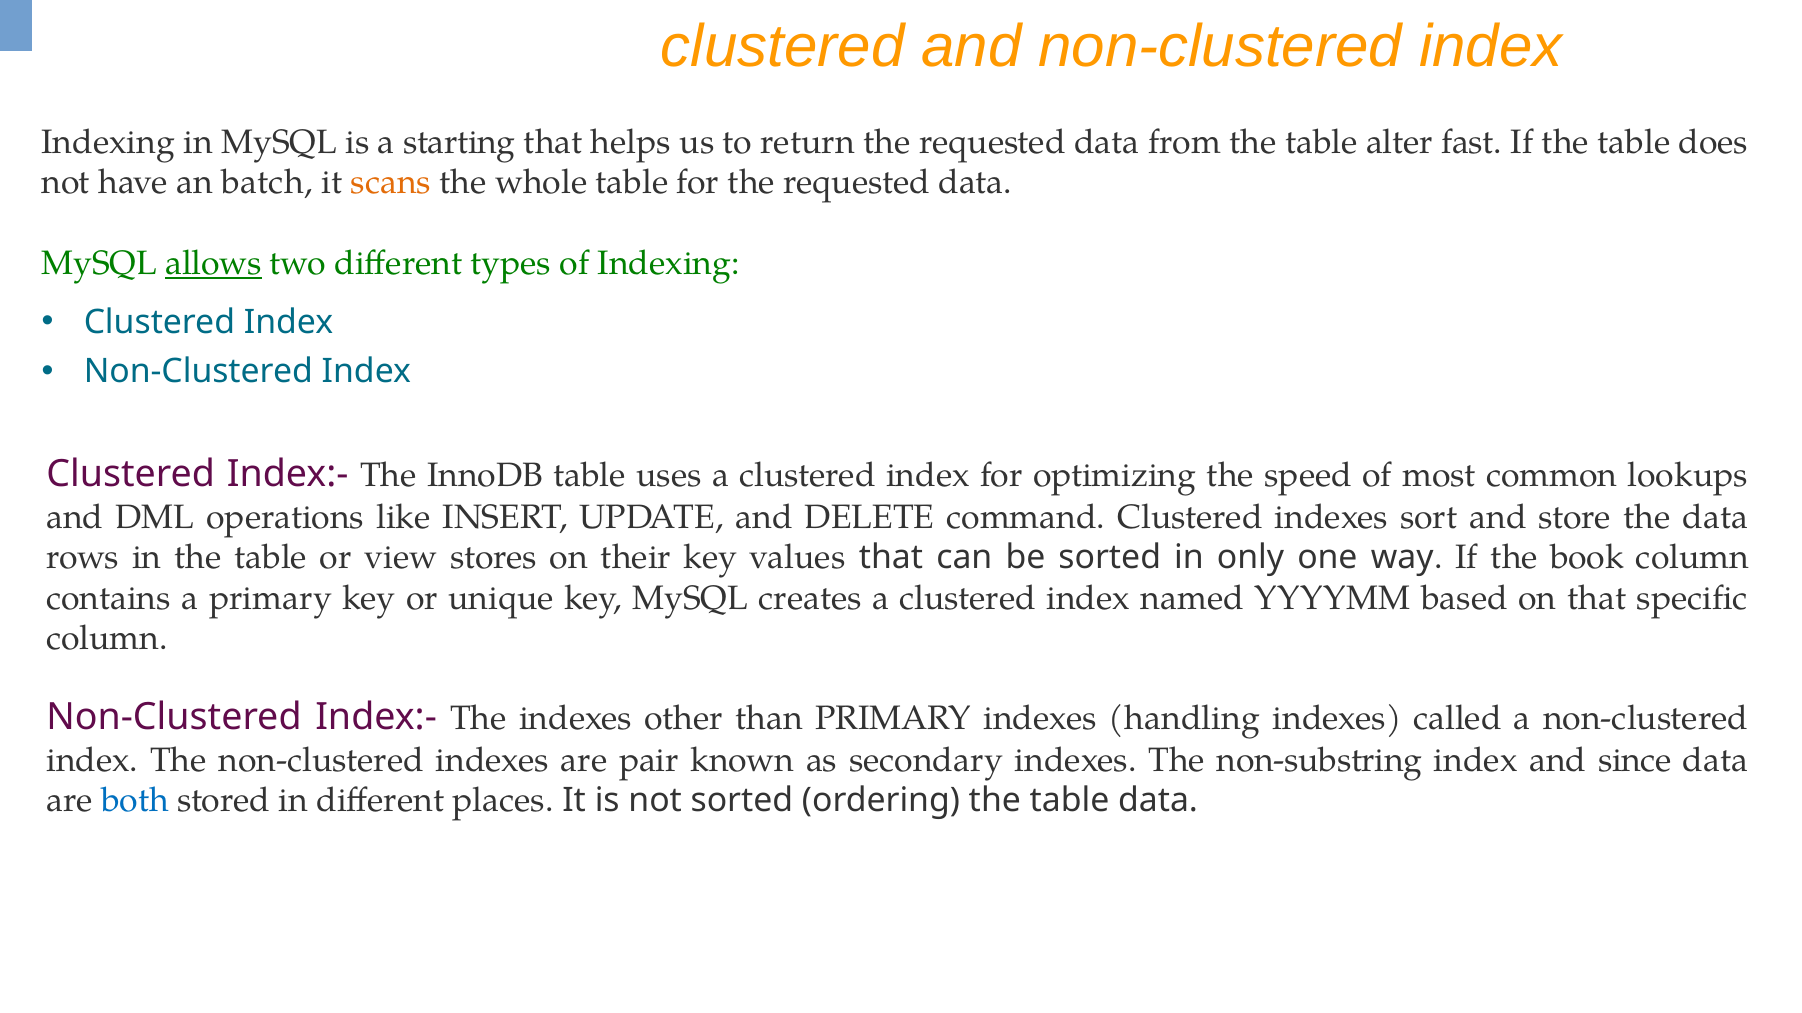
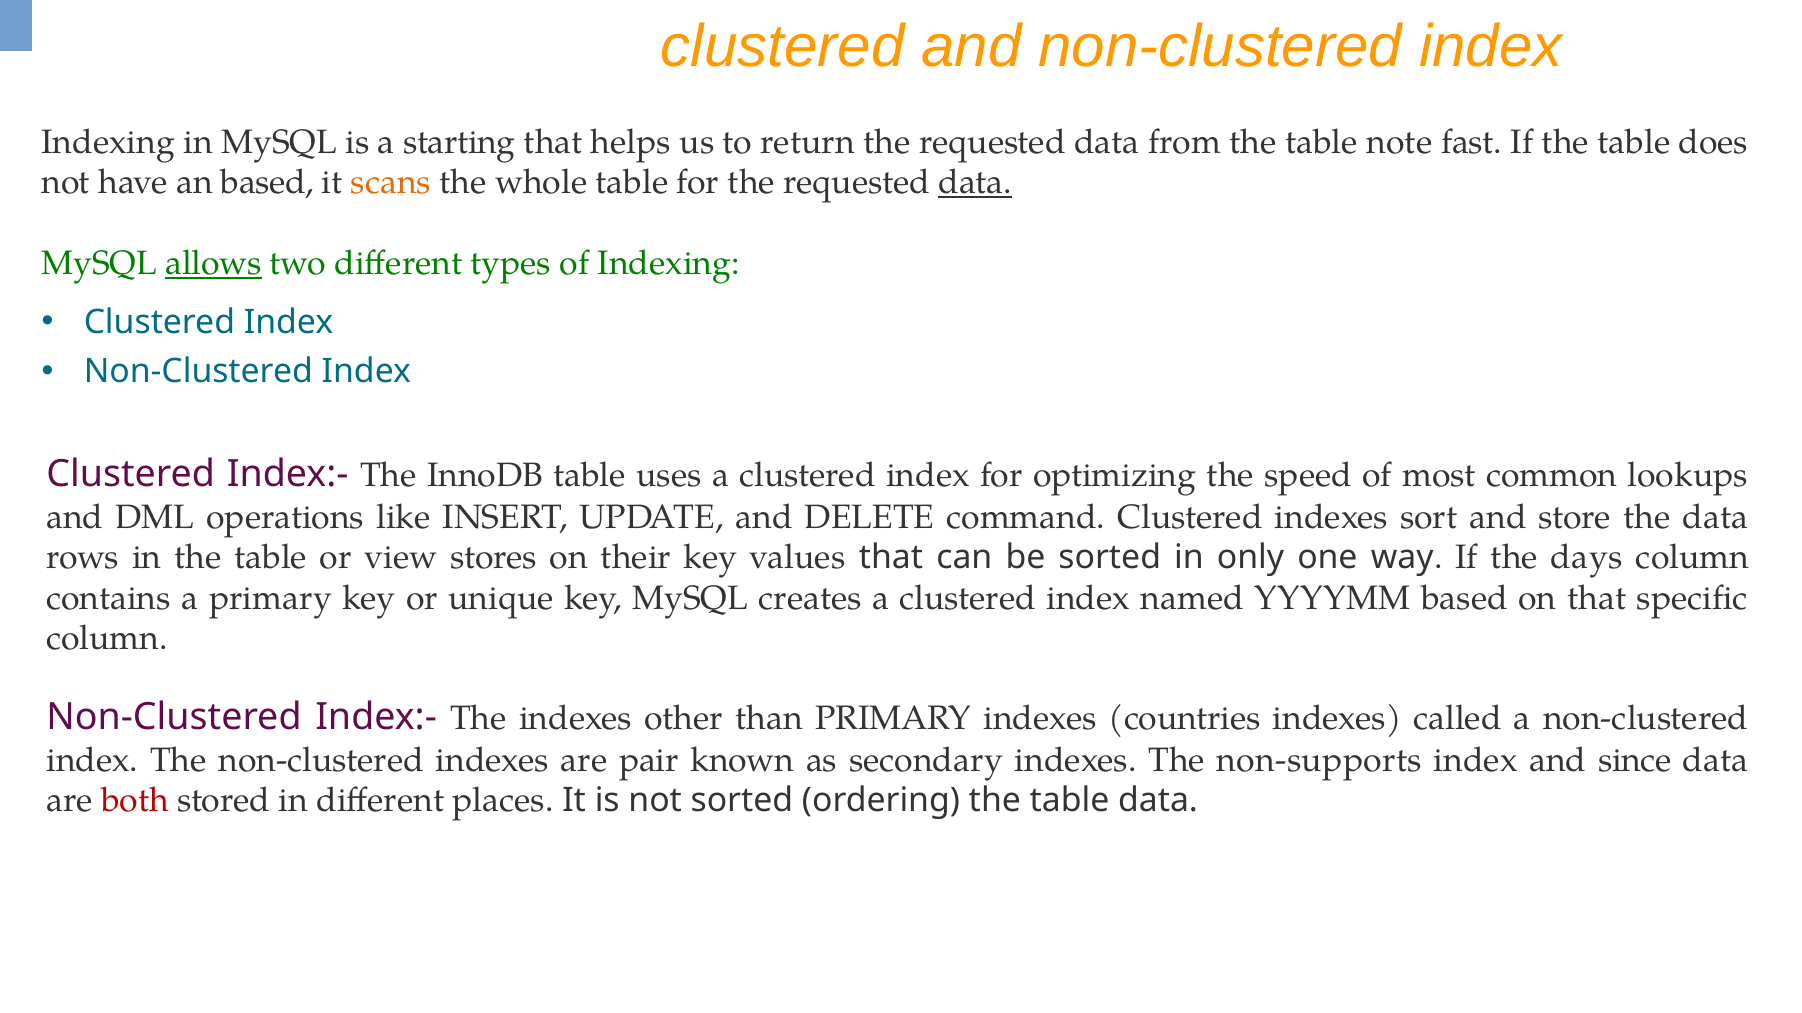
alter: alter -> note
an batch: batch -> based
data at (975, 183) underline: none -> present
book: book -> days
handling: handling -> countries
non-substring: non-substring -> non-supports
both colour: blue -> red
